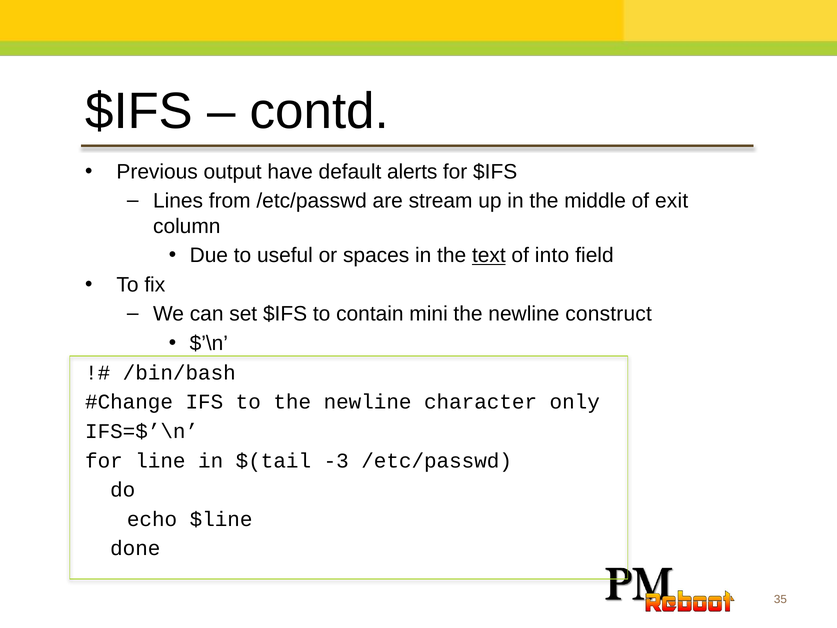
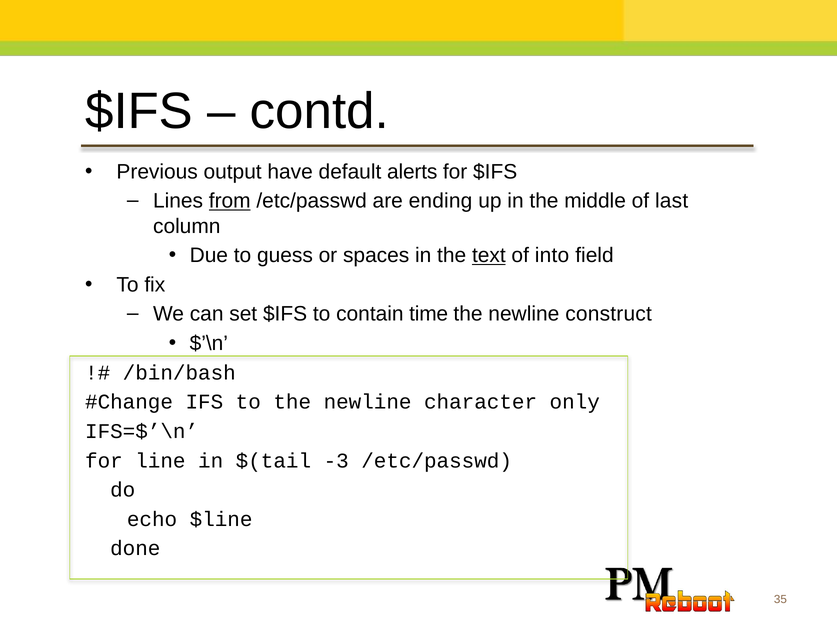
from underline: none -> present
stream: stream -> ending
exit: exit -> last
useful: useful -> guess
mini: mini -> time
